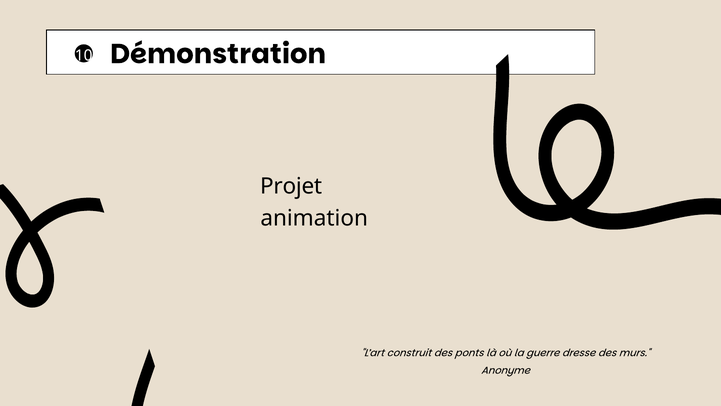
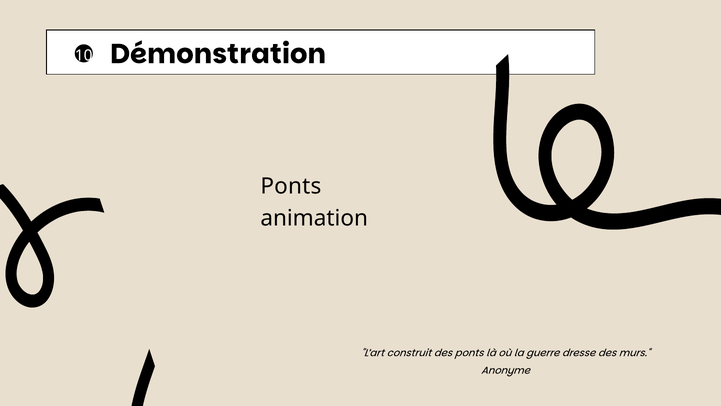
Projet at (291, 186): Projet -> Ponts
